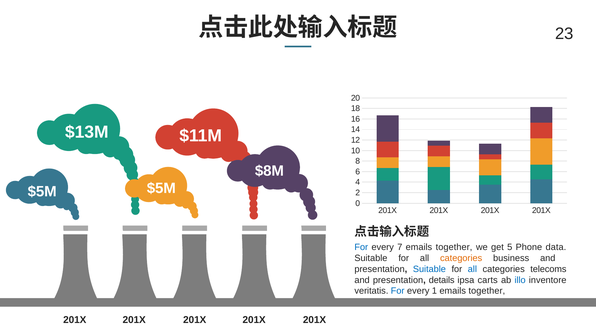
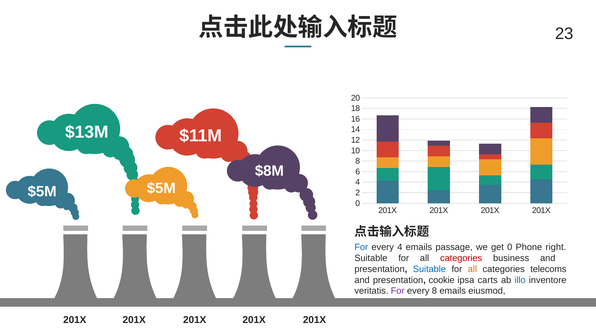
every 7: 7 -> 4
together at (454, 247): together -> passage
get 5: 5 -> 0
data: data -> right
categories at (461, 258) colour: orange -> red
all at (472, 268) colour: blue -> orange
details: details -> cookie
For at (398, 290) colour: blue -> purple
every 1: 1 -> 8
together at (487, 290): together -> eiusmod
